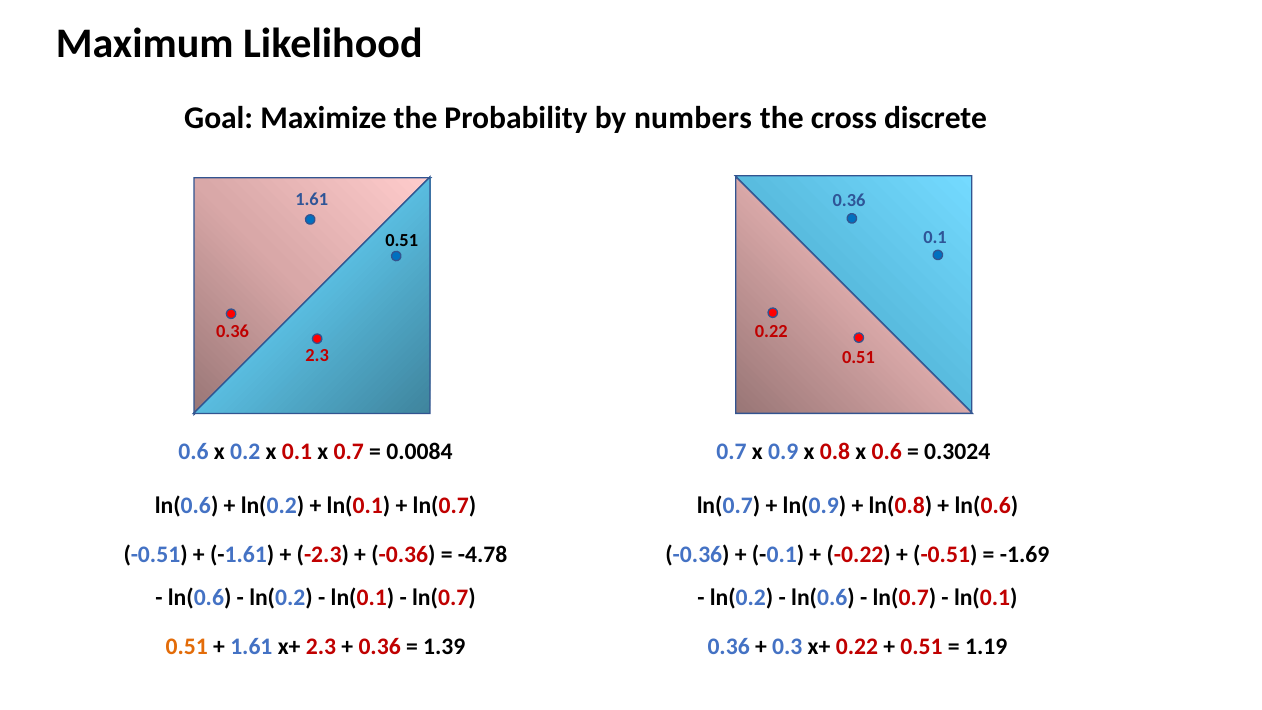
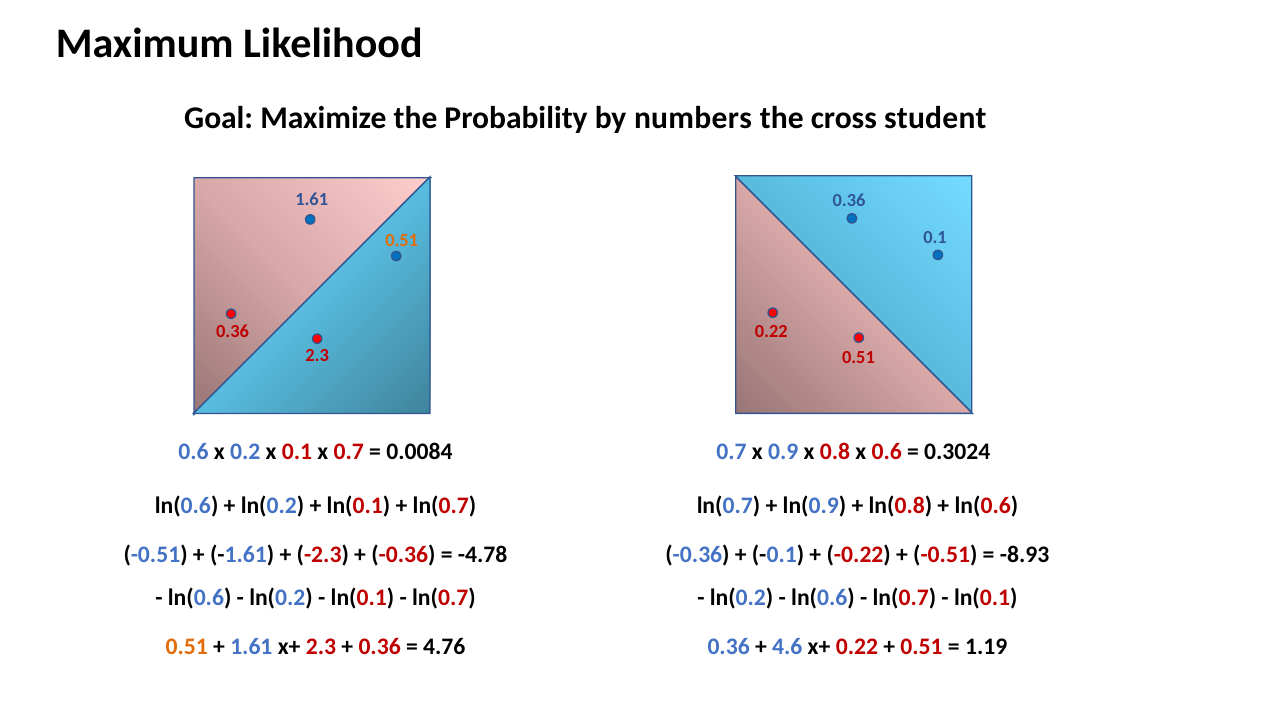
discrete: discrete -> student
0.51 at (402, 240) colour: black -> orange
-1.69: -1.69 -> -8.93
1.39: 1.39 -> 4.76
0.3: 0.3 -> 4.6
